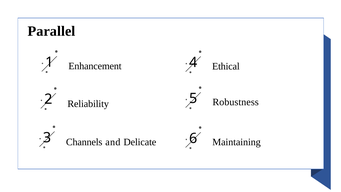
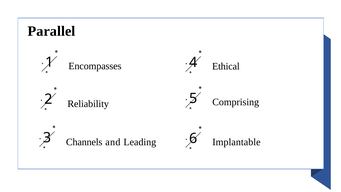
Enhancement: Enhancement -> Encompasses
Robustness: Robustness -> Comprising
Delicate: Delicate -> Leading
Maintaining: Maintaining -> Implantable
